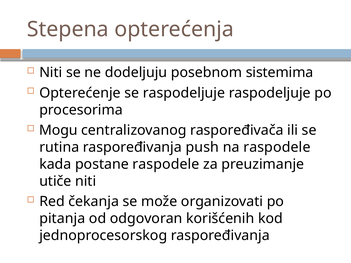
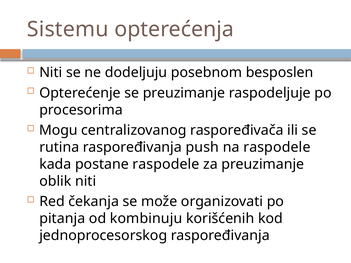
Stepena: Stepena -> Sistemu
sistemima: sistemima -> besposlen
se raspodeljuje: raspodeljuje -> preuzimanje
utiče: utiče -> oblik
odgovoran: odgovoran -> kombinuju
